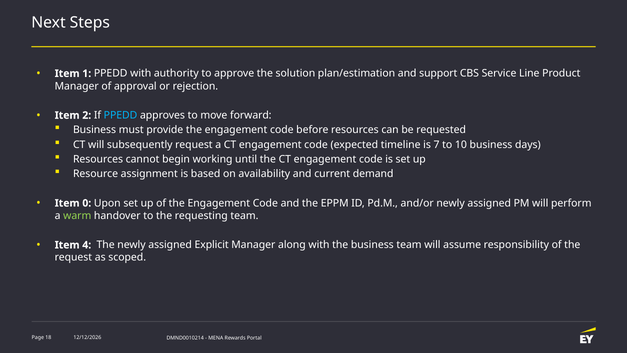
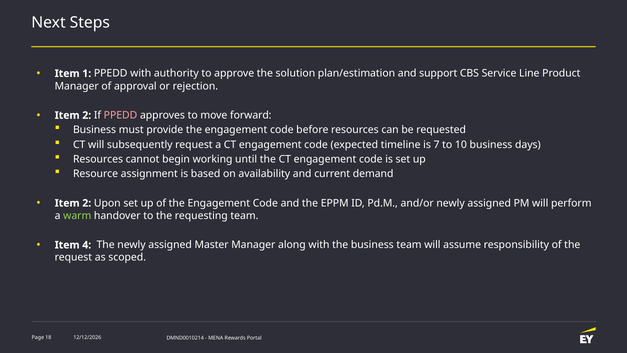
PPEDD at (121, 115) colour: light blue -> pink
0 at (87, 203): 0 -> 2
Explicit: Explicit -> Master
